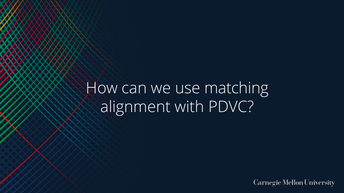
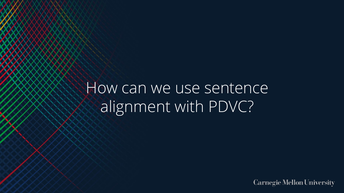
matching: matching -> sentence
